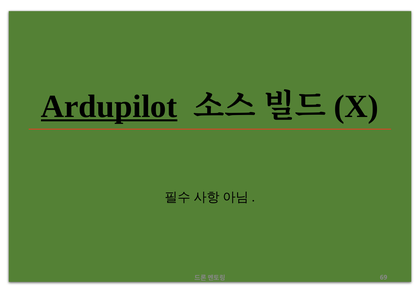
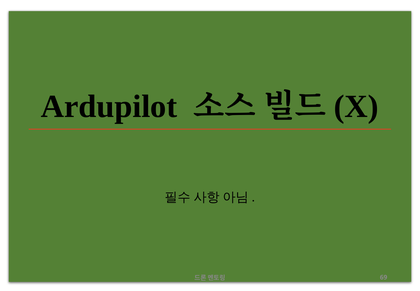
Ardupilot underline: present -> none
